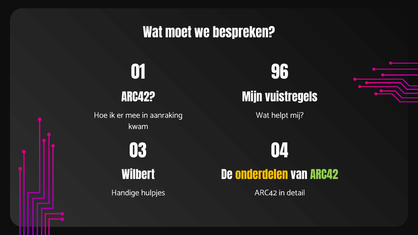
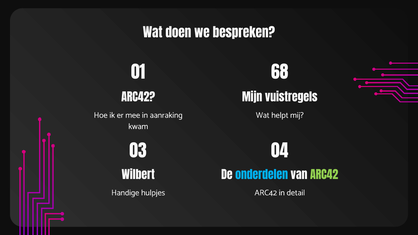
moet: moet -> doen
96: 96 -> 68
onderdelen colour: yellow -> light blue
